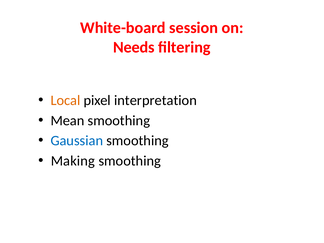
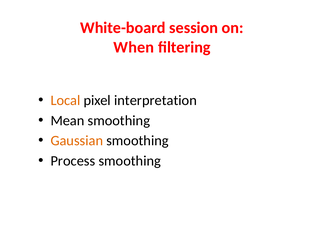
Needs: Needs -> When
Gaussian colour: blue -> orange
Making: Making -> Process
